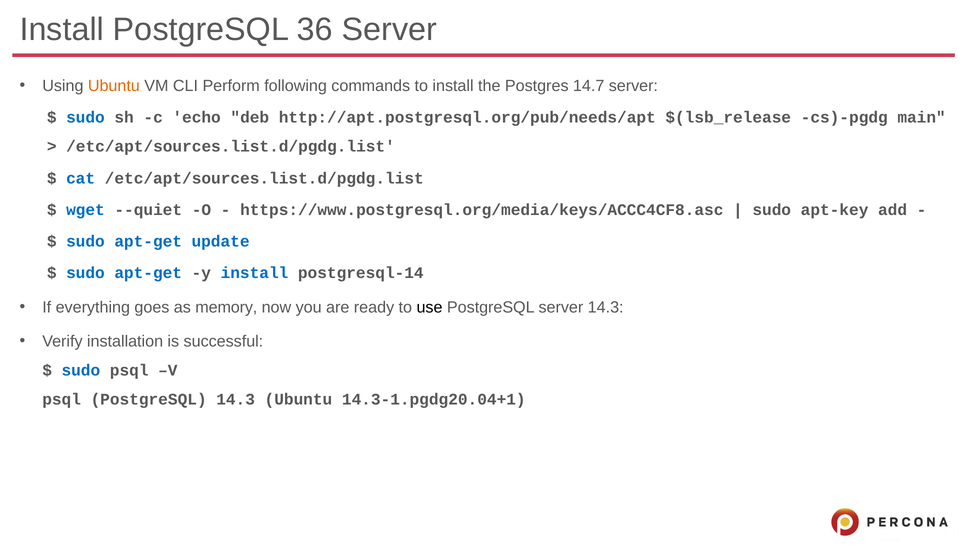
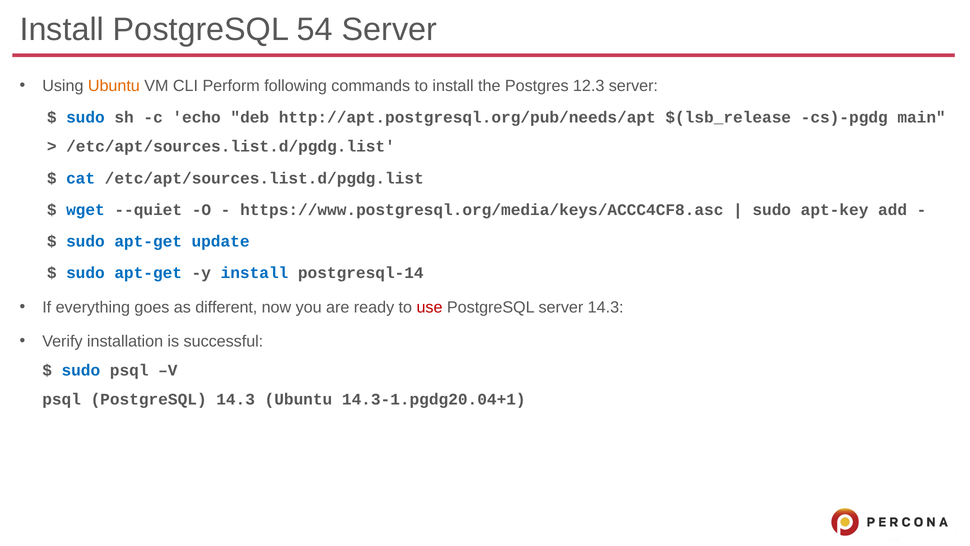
36: 36 -> 54
14.7: 14.7 -> 12.3
memory: memory -> different
use colour: black -> red
